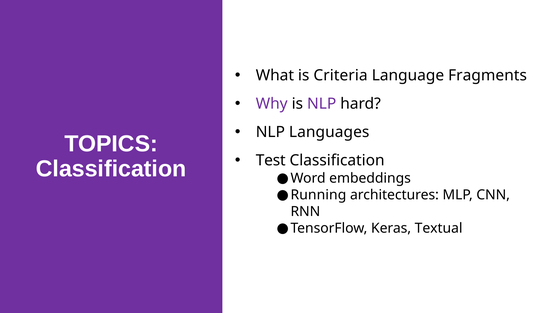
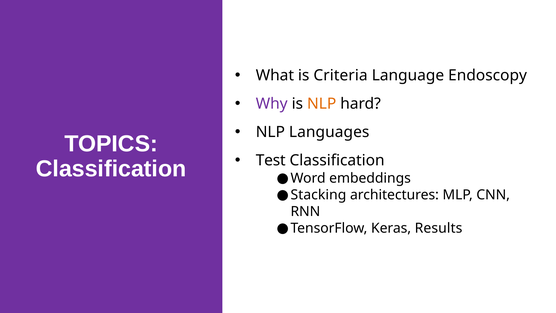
Fragments: Fragments -> Endoscopy
NLP at (322, 104) colour: purple -> orange
Running: Running -> Stacking
Textual: Textual -> Results
